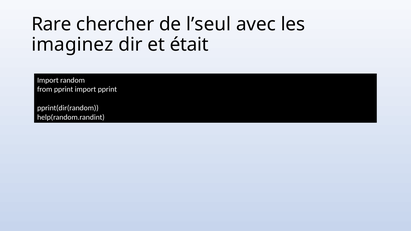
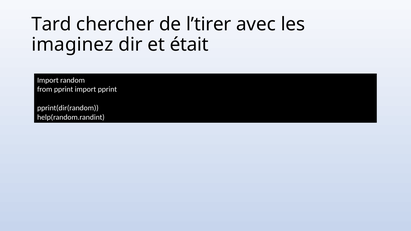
Rare: Rare -> Tard
l’seul: l’seul -> l’tirer
